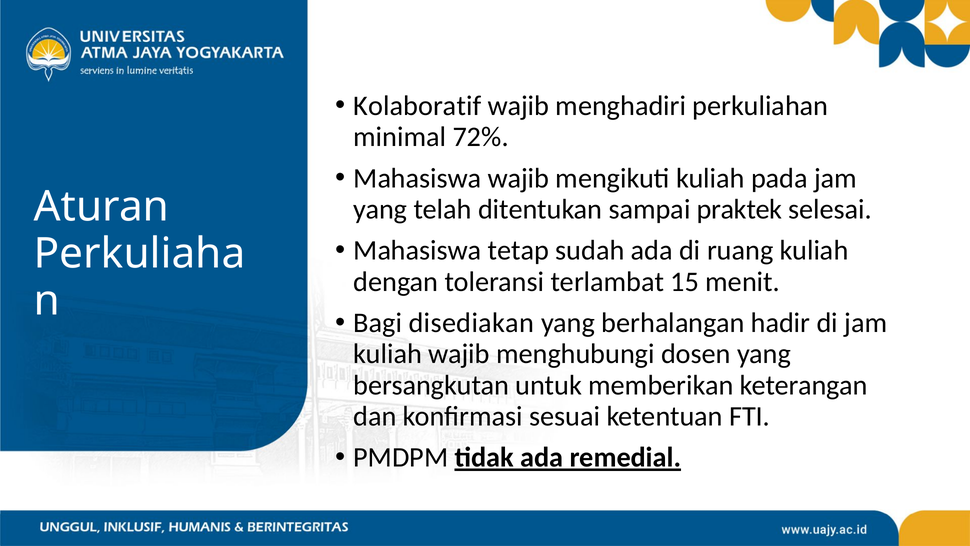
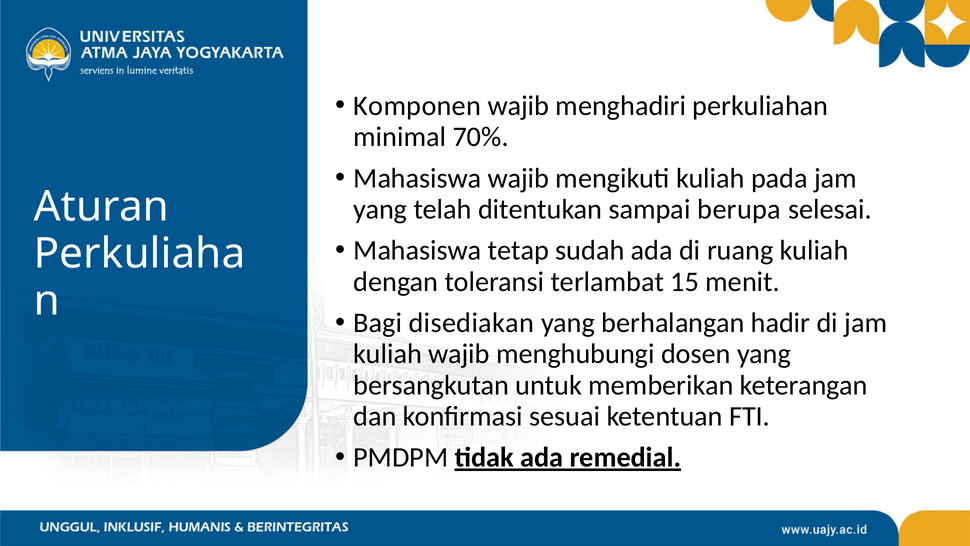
Kolaboratif: Kolaboratif -> Komponen
72%: 72% -> 70%
praktek: praktek -> berupa
